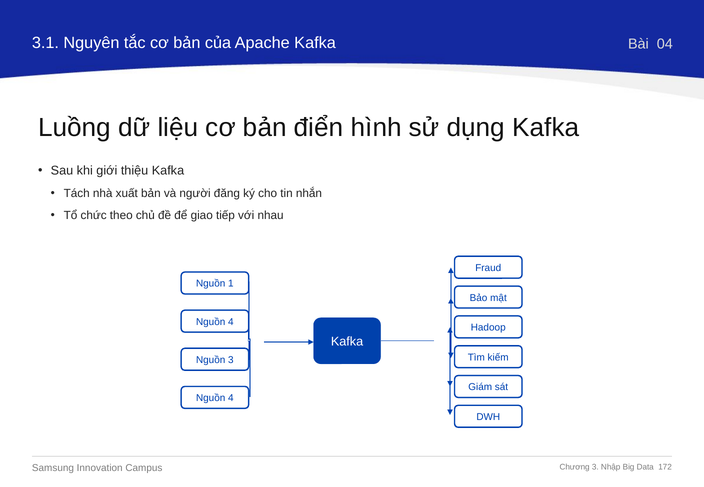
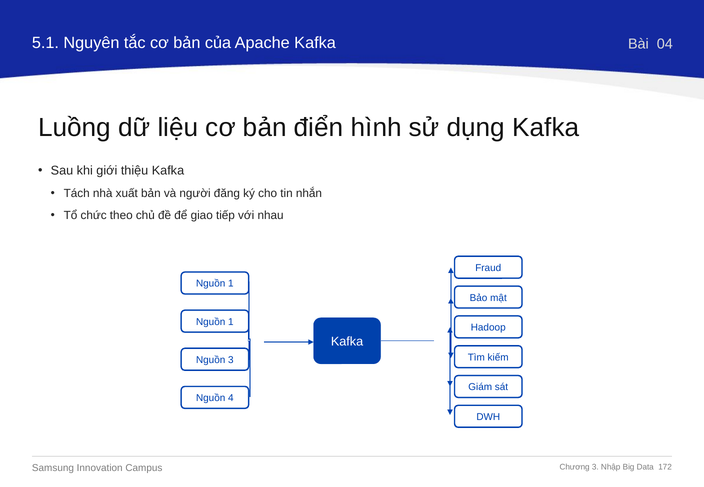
3.1: 3.1 -> 5.1
4 at (231, 322): 4 -> 1
